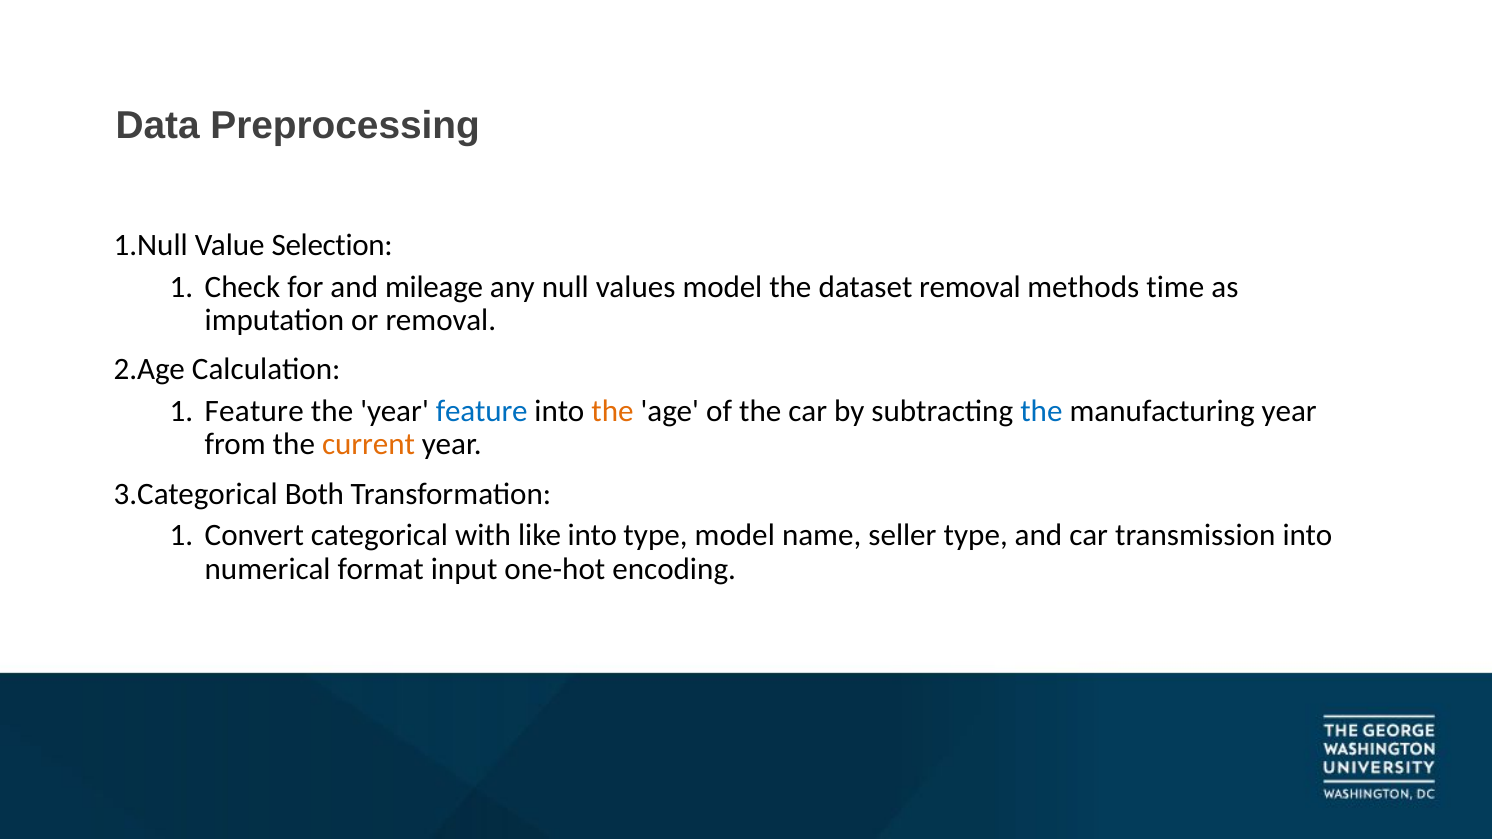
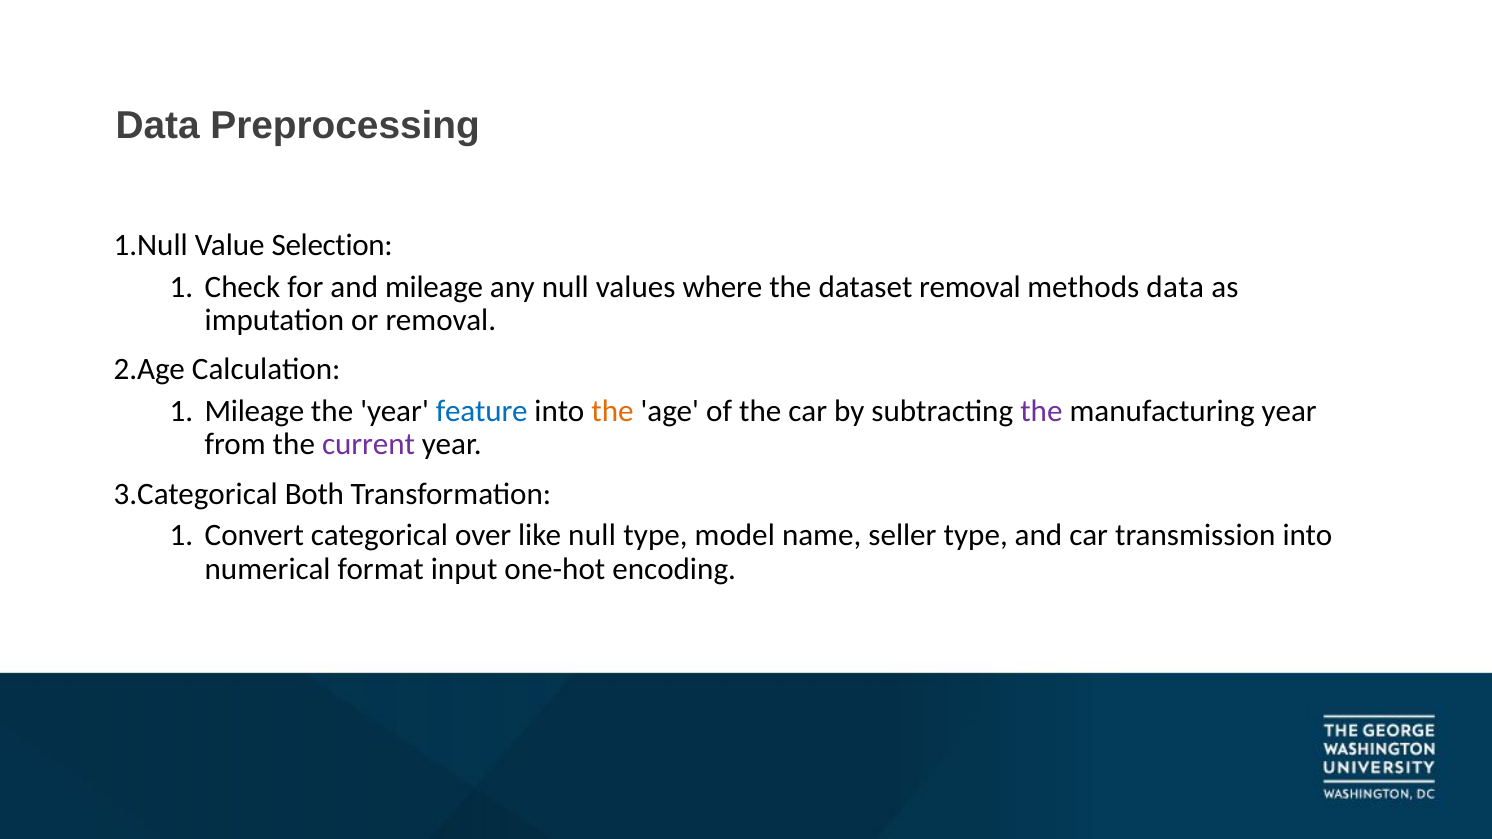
values model: model -> where
methods time: time -> data
Feature at (254, 411): Feature -> Mileage
the at (1041, 411) colour: blue -> purple
current colour: orange -> purple
with: with -> over
like into: into -> null
